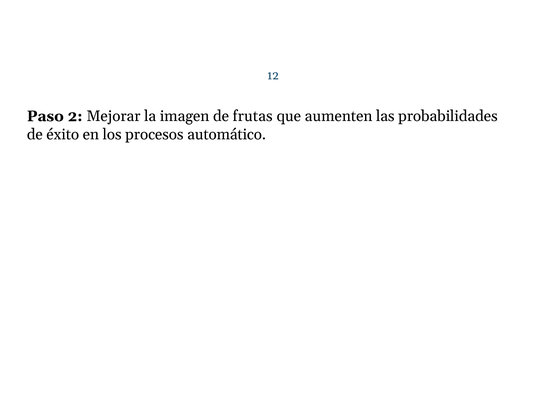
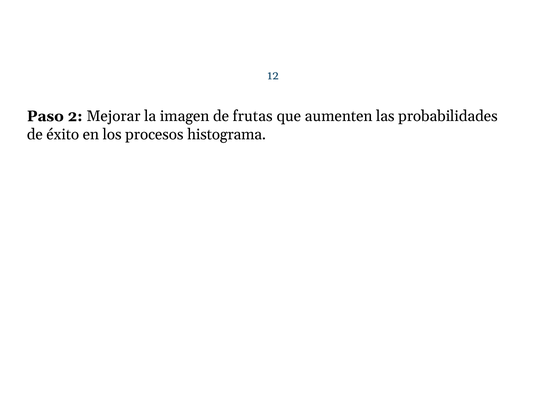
automático: automático -> histograma
